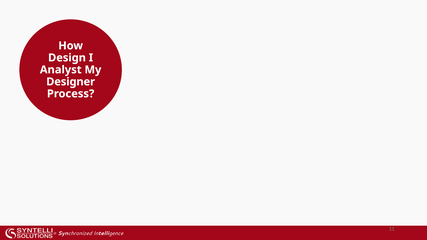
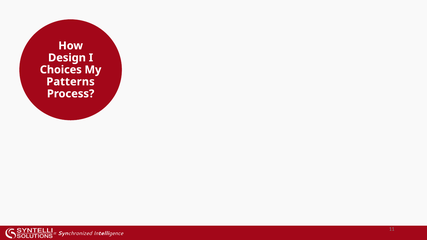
Analyst: Analyst -> Choices
Designer: Designer -> Patterns
